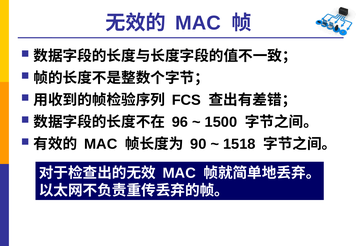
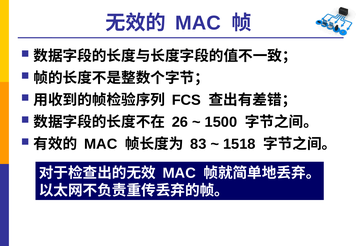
96: 96 -> 26
90: 90 -> 83
